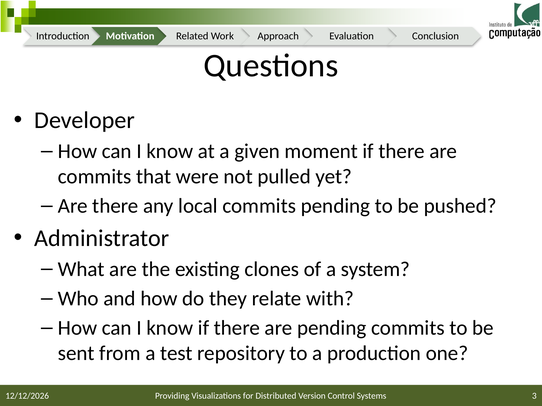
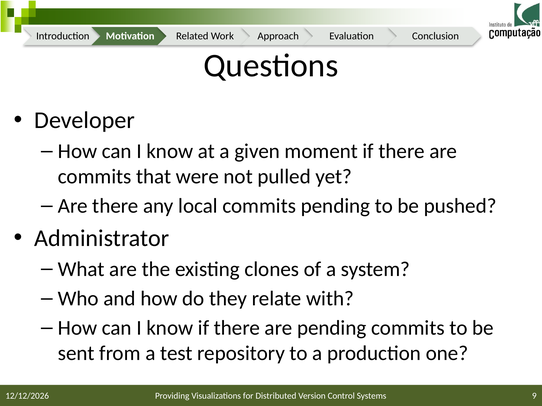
3: 3 -> 9
